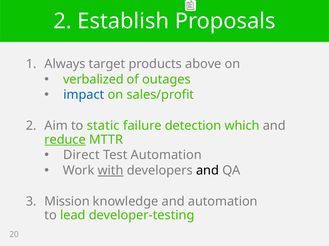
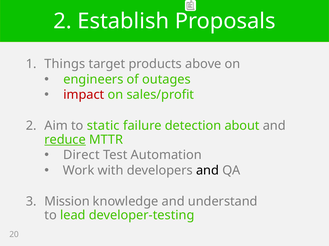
Always: Always -> Things
verbalized: verbalized -> engineers
impact colour: blue -> red
which: which -> about
with underline: present -> none
and automation: automation -> understand
